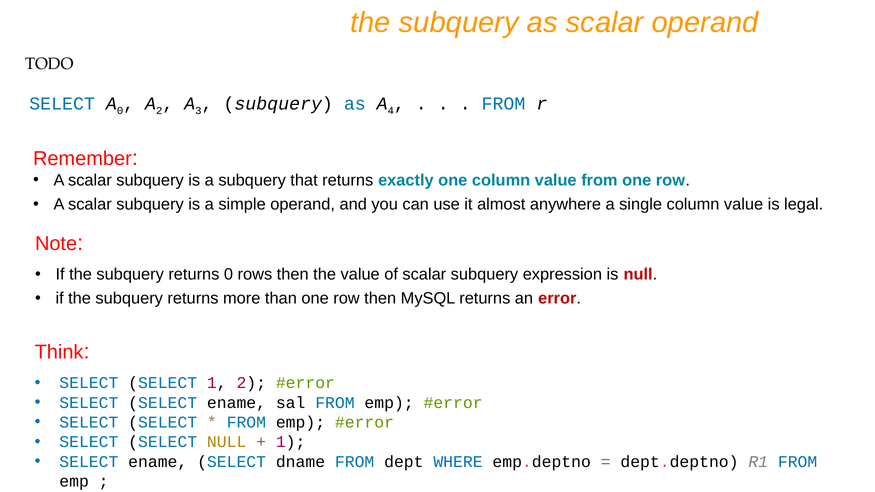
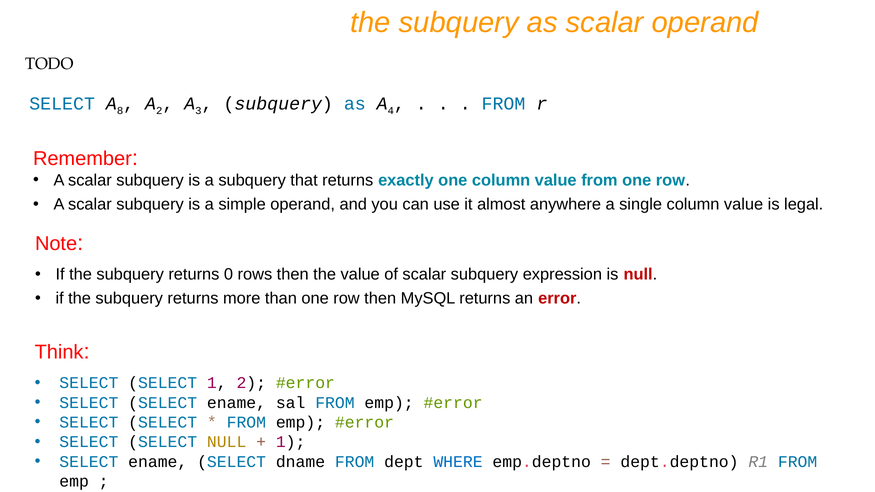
A 0: 0 -> 8
